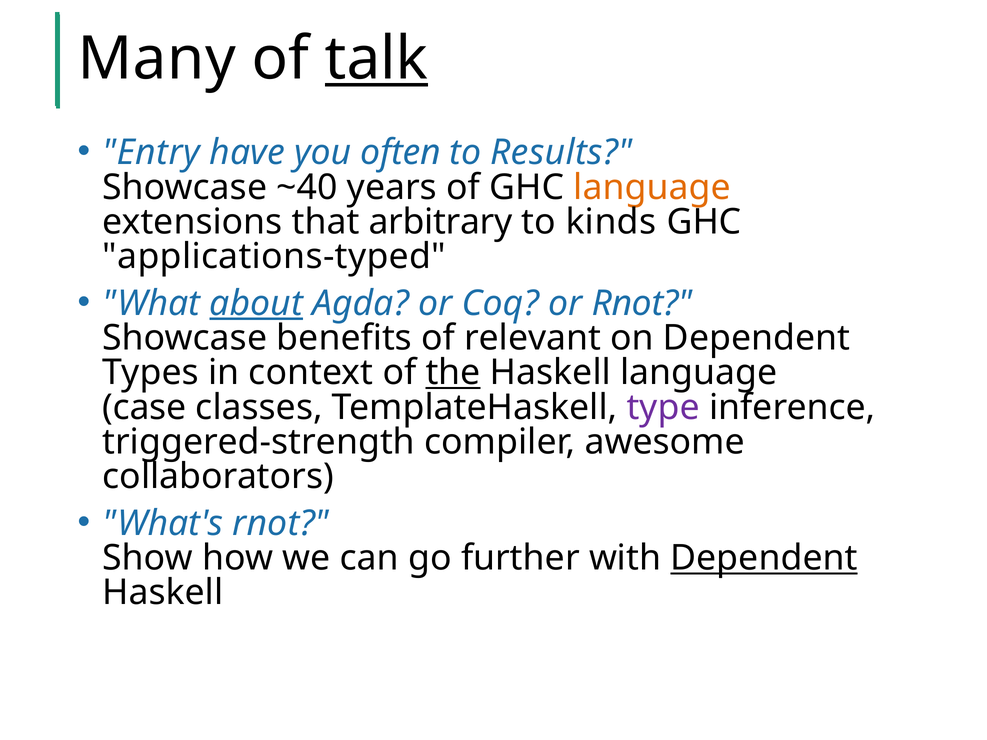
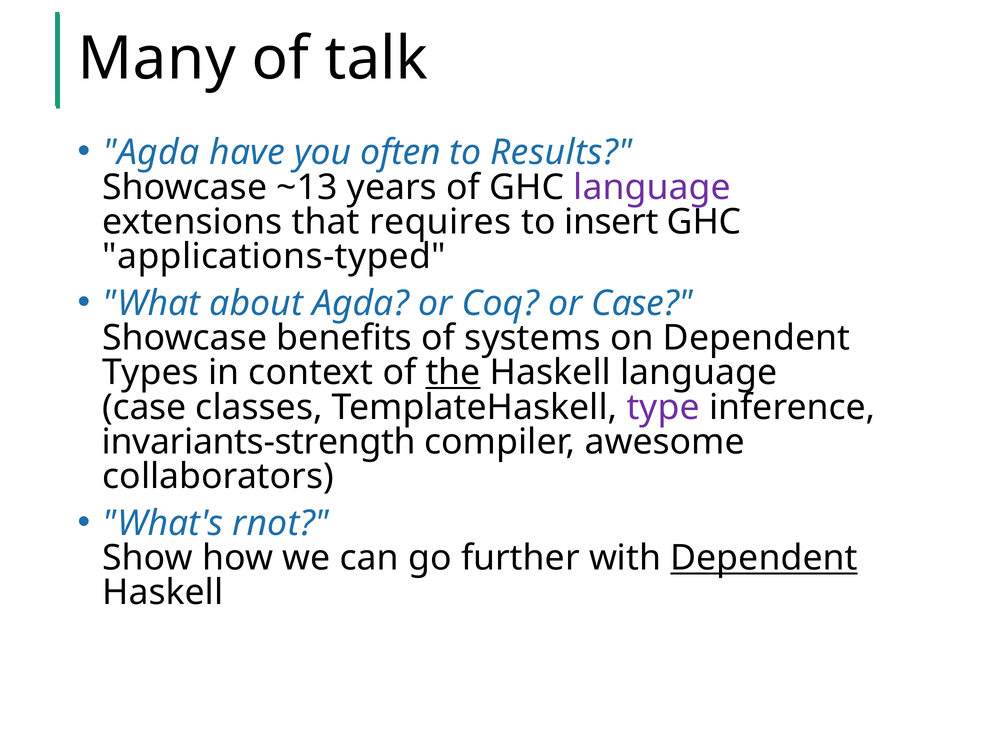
talk underline: present -> none
Entry at (151, 153): Entry -> Agda
~40: ~40 -> ~13
language at (652, 187) colour: orange -> purple
arbitrary: arbitrary -> requires
kinds: kinds -> insert
about underline: present -> none
or Rnot: Rnot -> Case
relevant: relevant -> systems
triggered-strength: triggered-strength -> invariants-strength
